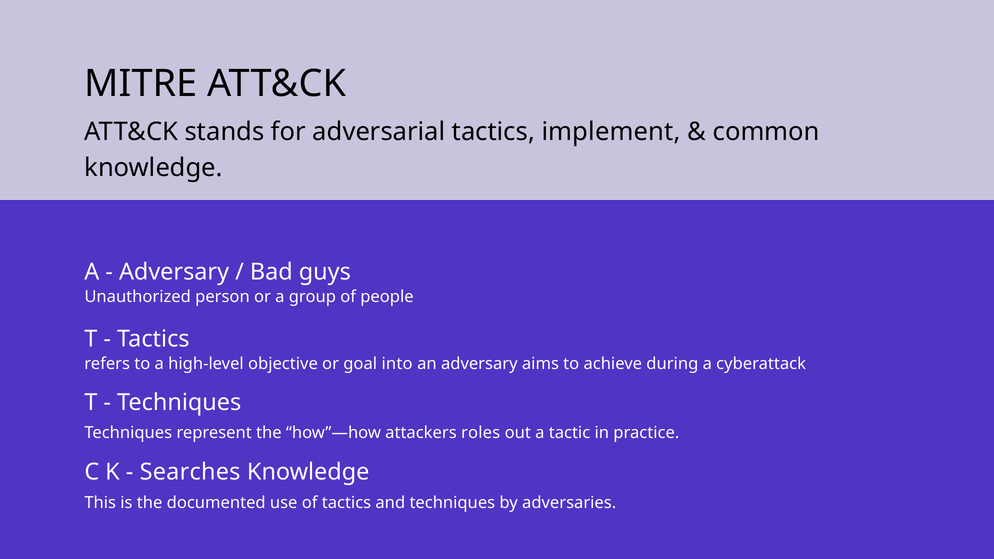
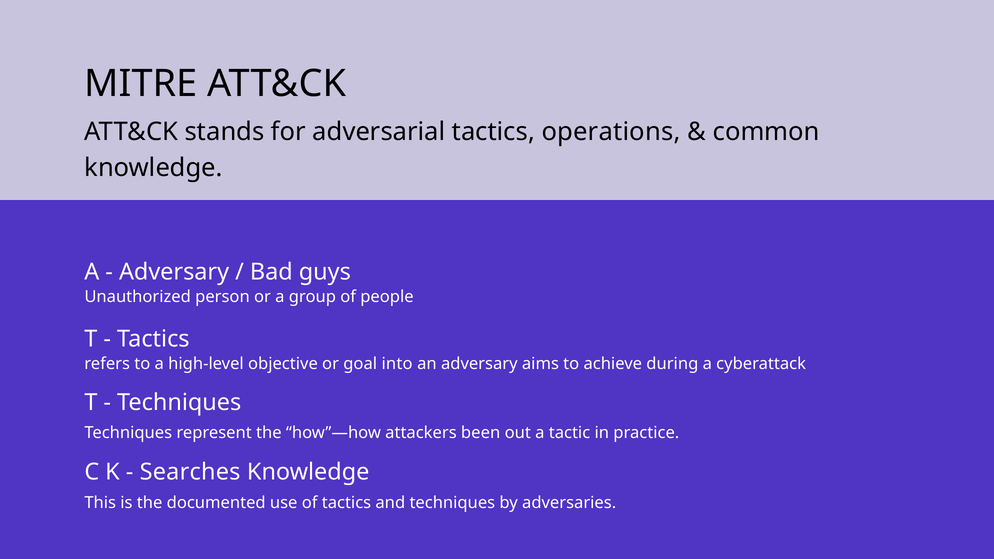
implement: implement -> operations
roles: roles -> been
